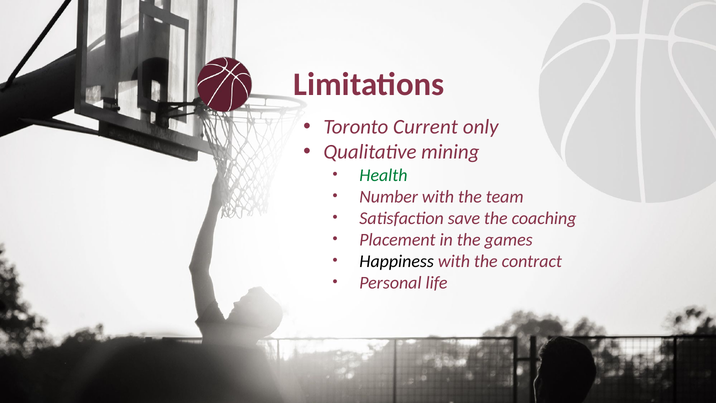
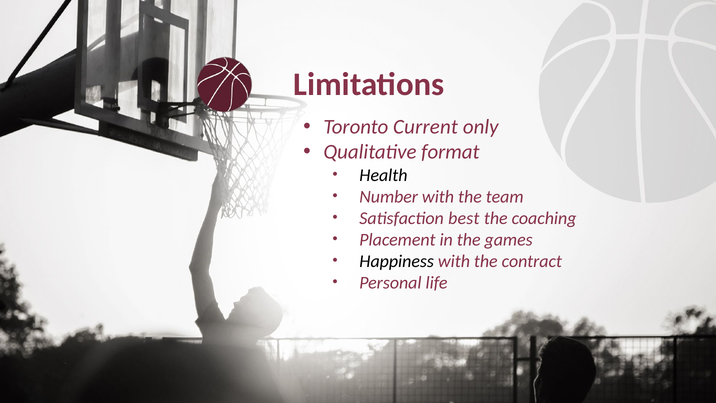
mining: mining -> format
Health colour: green -> black
save: save -> best
